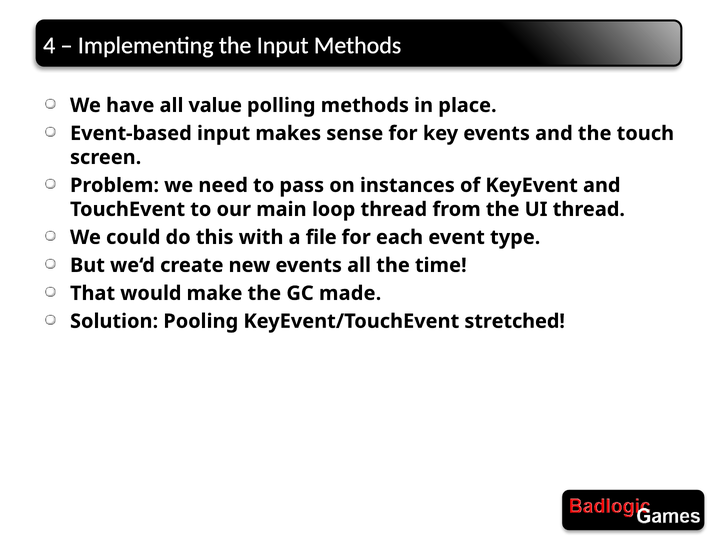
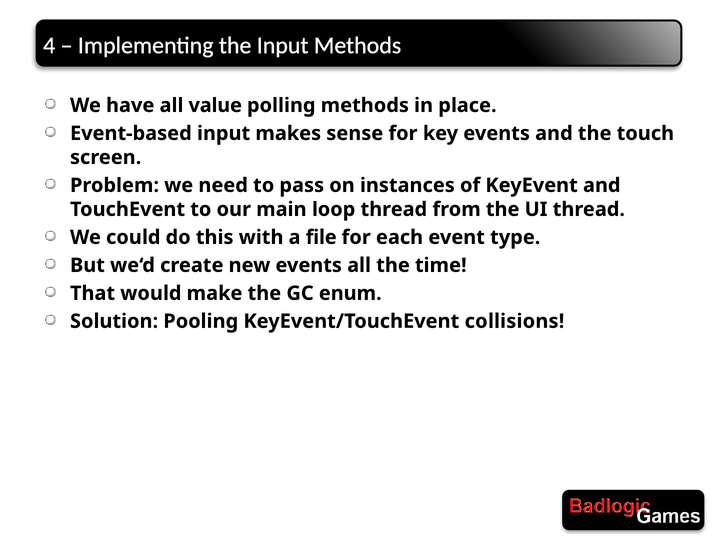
made: made -> enum
stretched: stretched -> collisions
